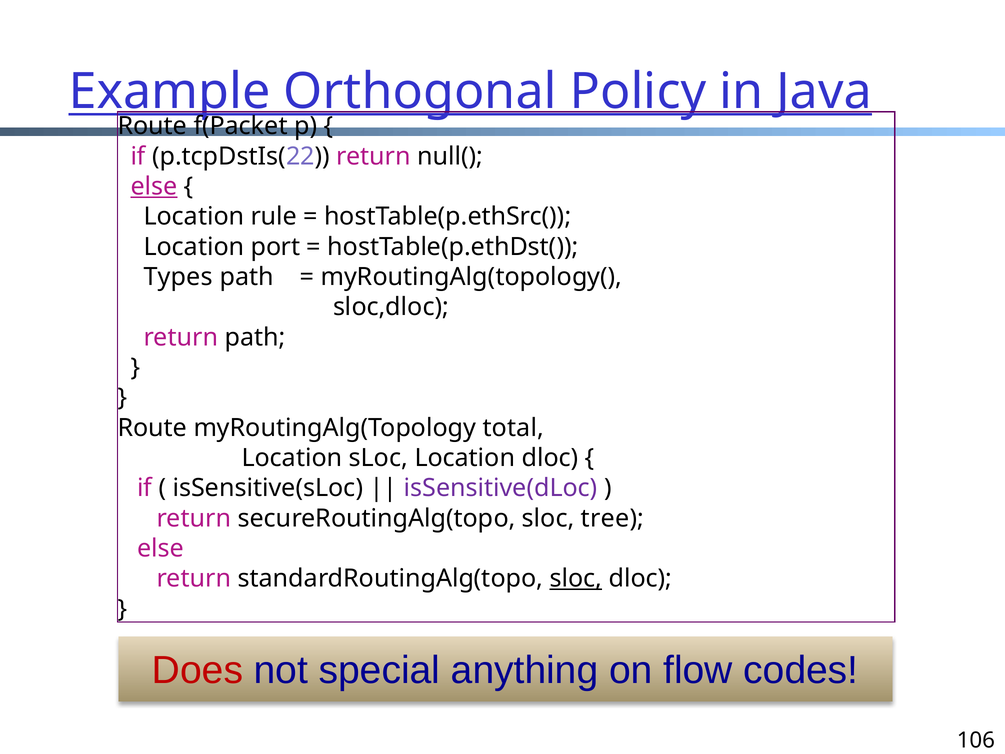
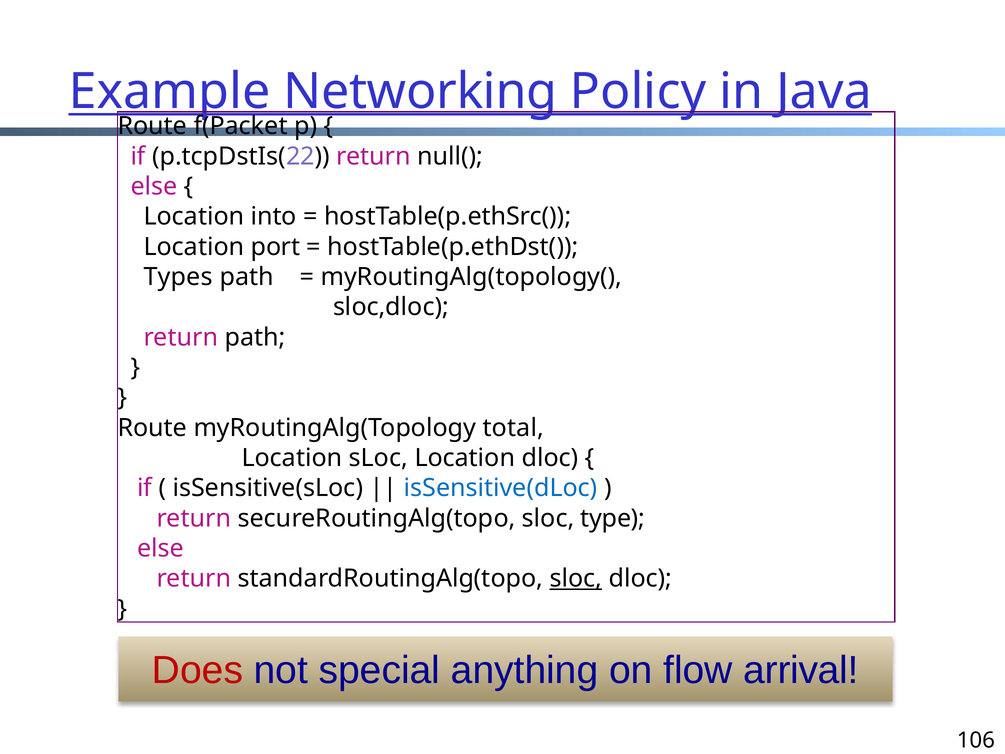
Orthogonal: Orthogonal -> Networking
else at (154, 186) underline: present -> none
rule: rule -> into
isSensitive(dLoc colour: purple -> blue
tree: tree -> type
codes: codes -> arrival
